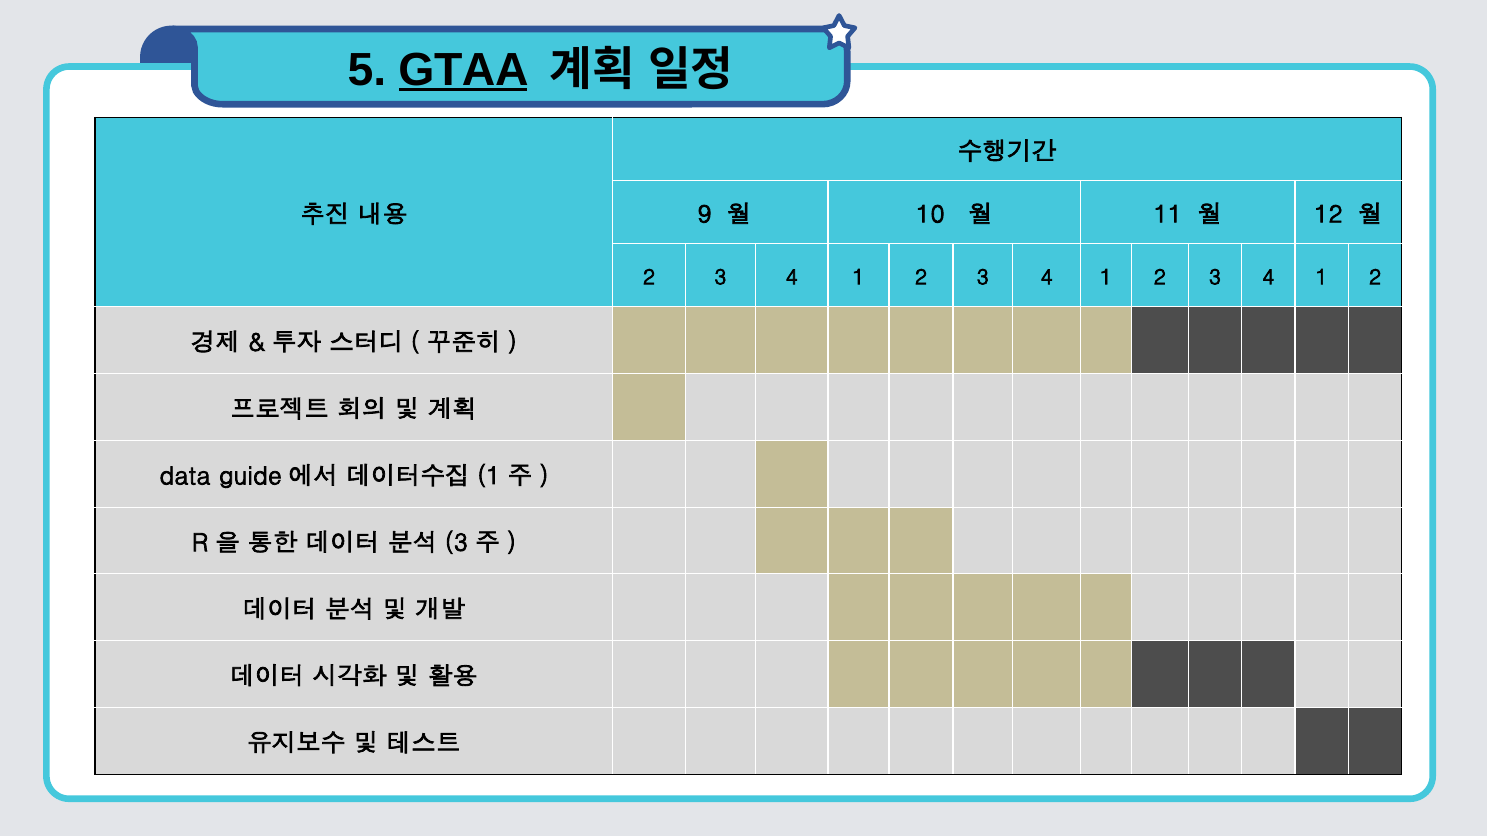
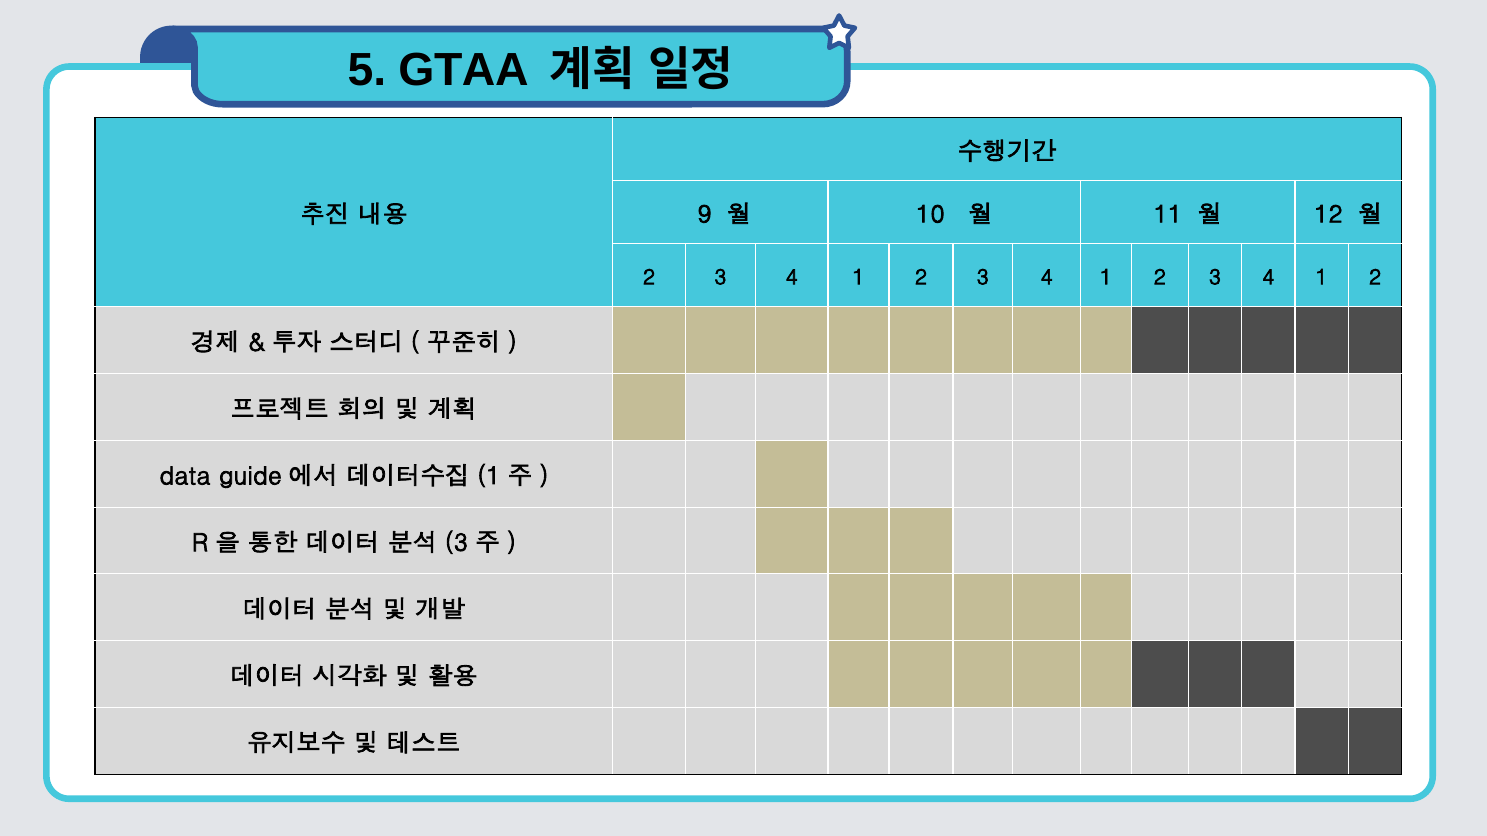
GTAA underline: present -> none
